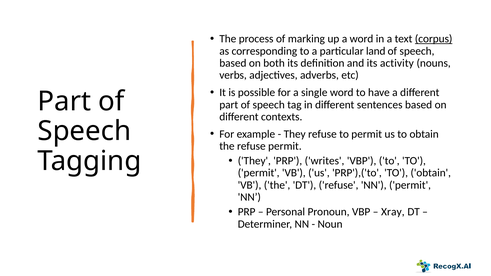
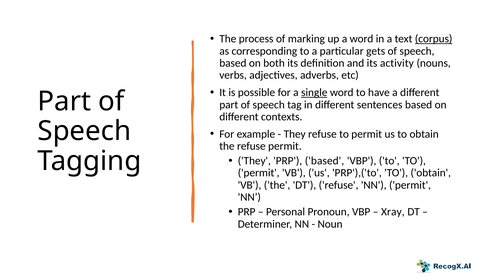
land: land -> gets
single underline: none -> present
PRP writes: writes -> based
